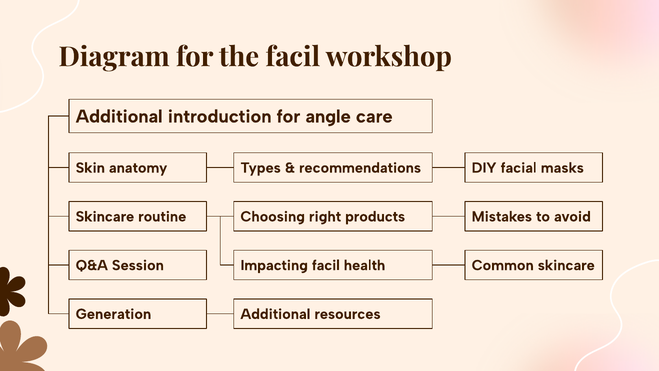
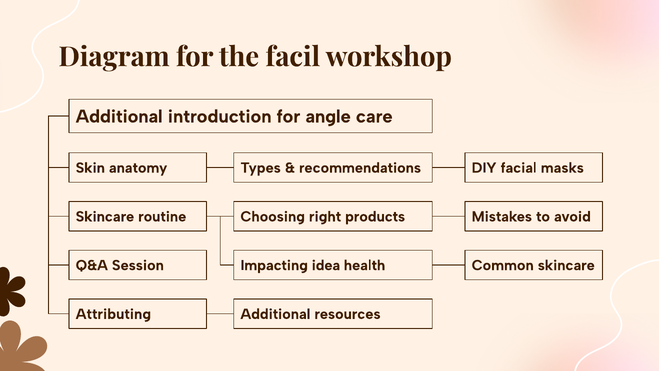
Impacting facil: facil -> idea
Generation: Generation -> Attributing
